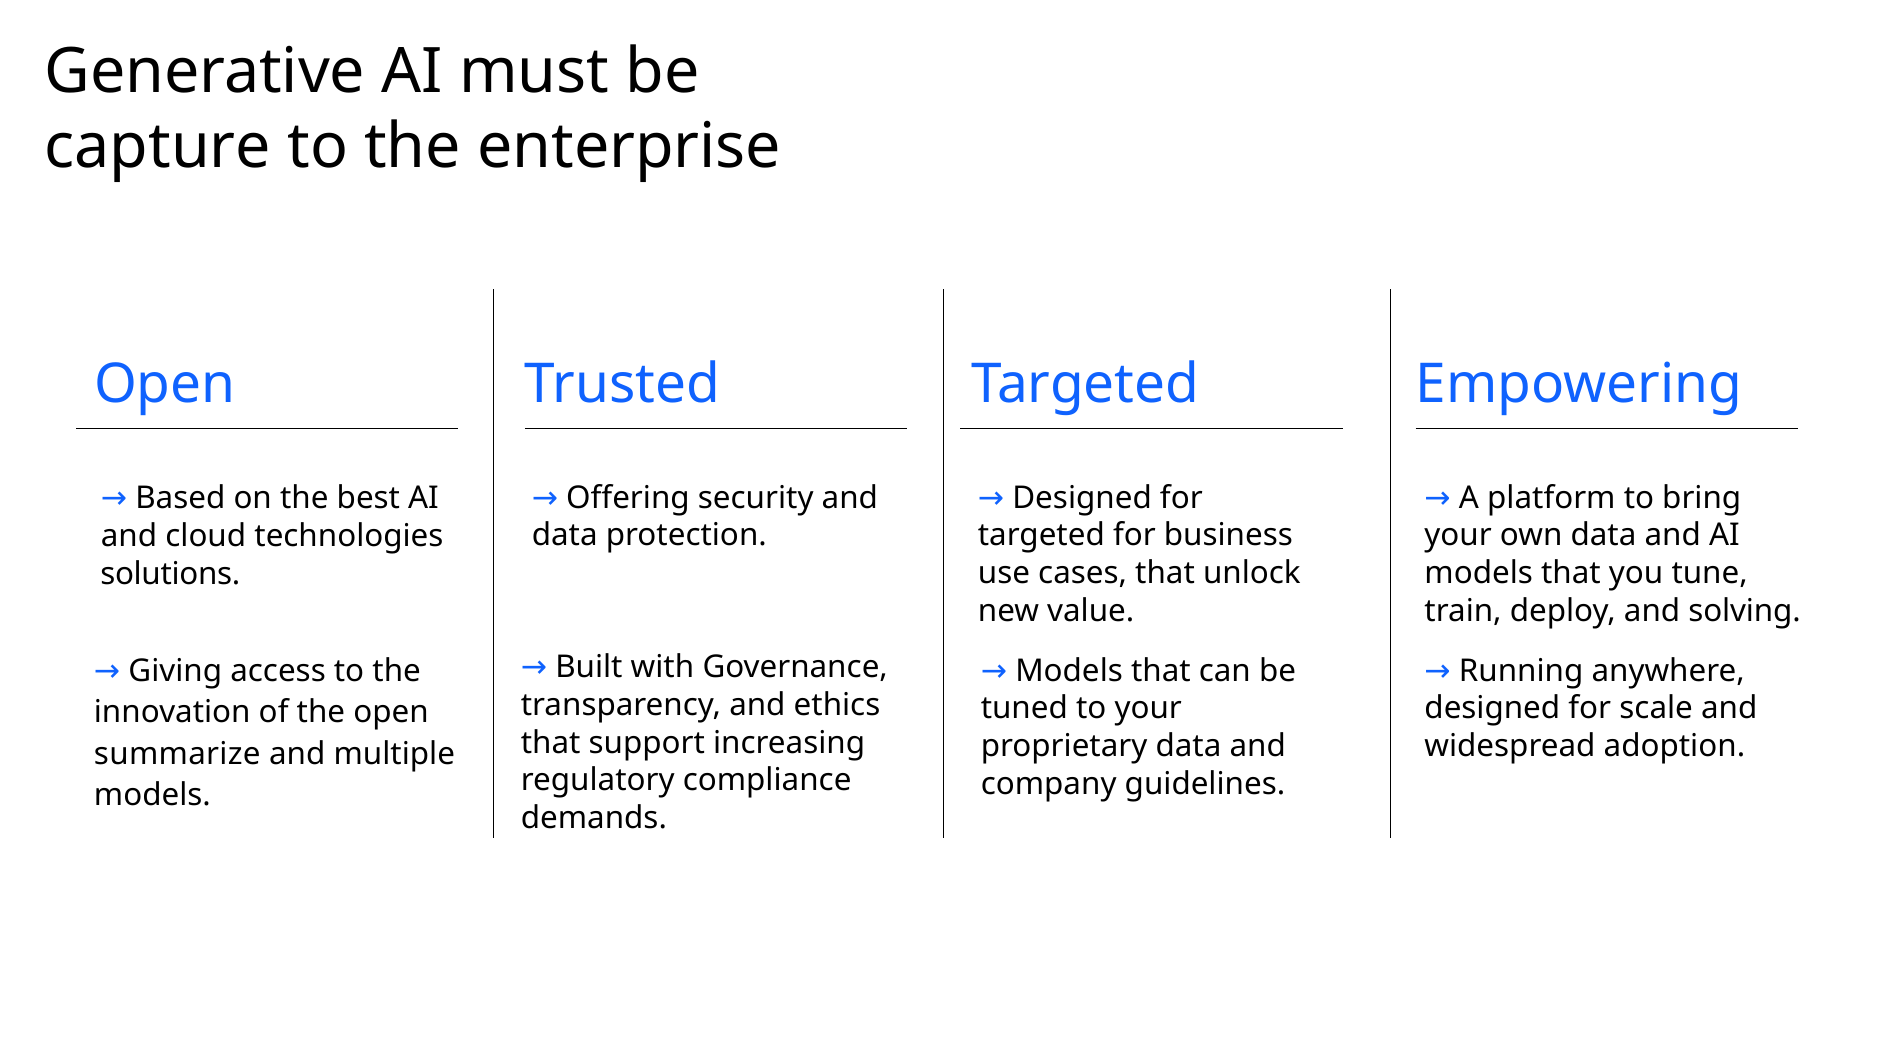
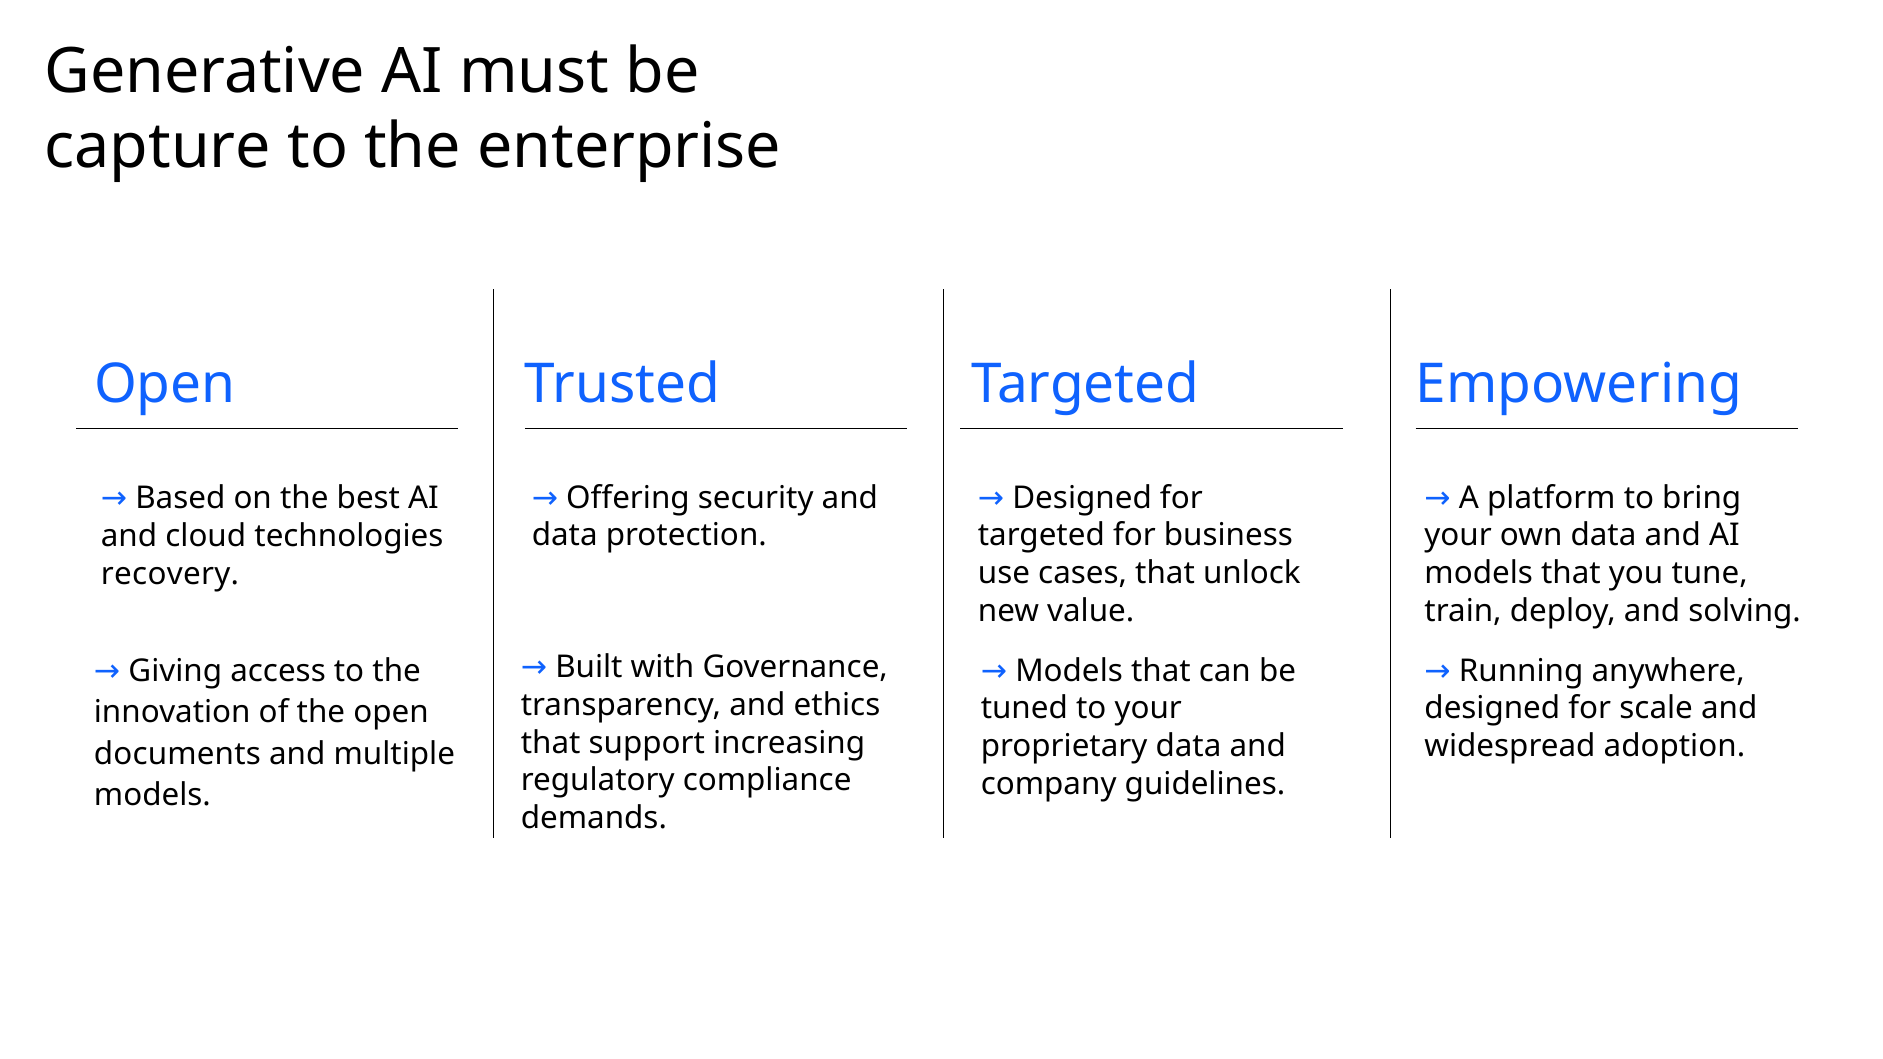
solutions: solutions -> recovery
summarize: summarize -> documents
